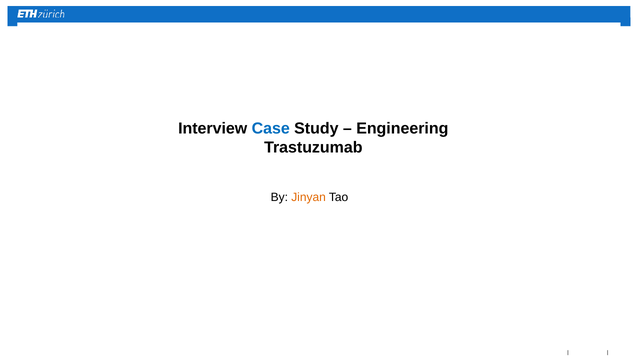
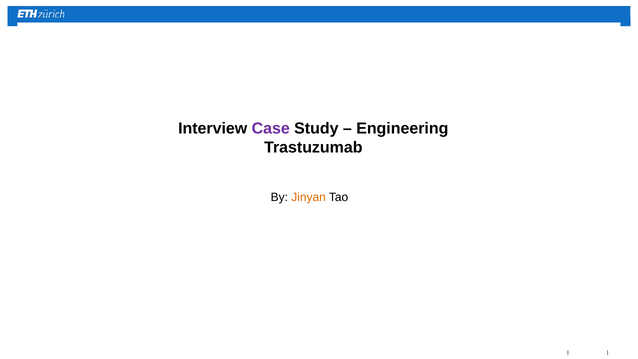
Case colour: blue -> purple
